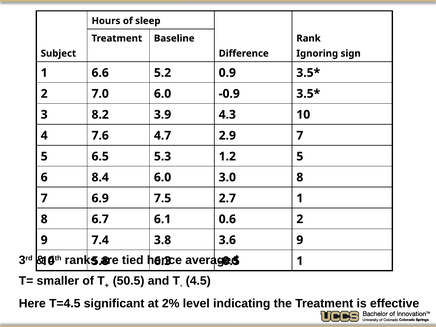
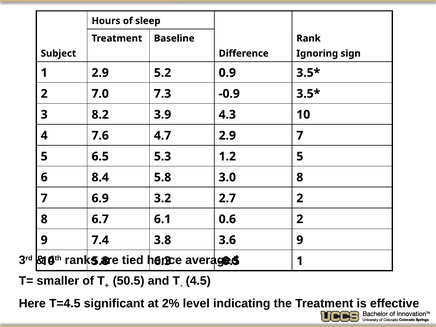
1 6.6: 6.6 -> 2.9
7.0 6.0: 6.0 -> 7.3
8.4 6.0: 6.0 -> 5.8
7.5: 7.5 -> 3.2
2.7 1: 1 -> 2
